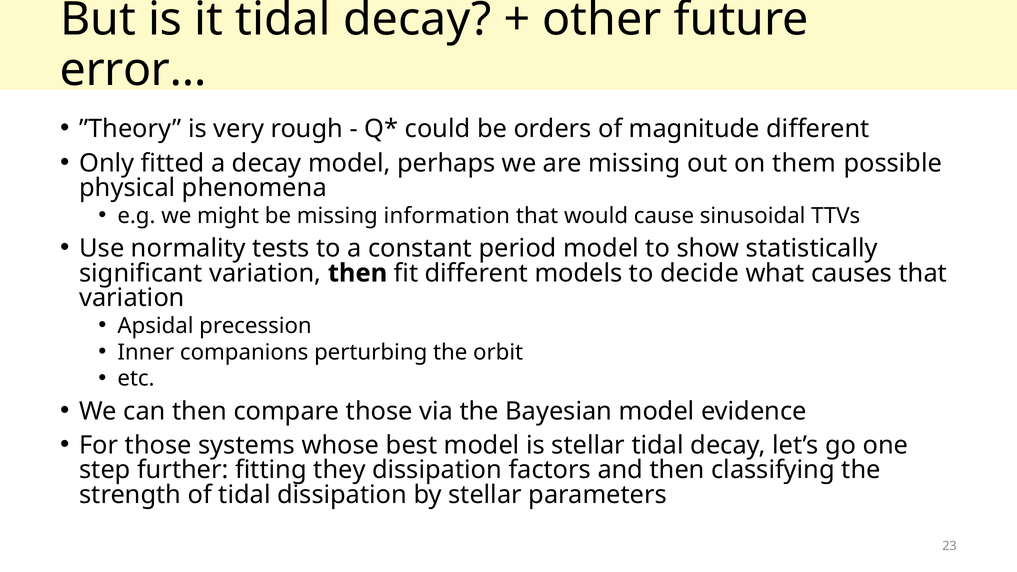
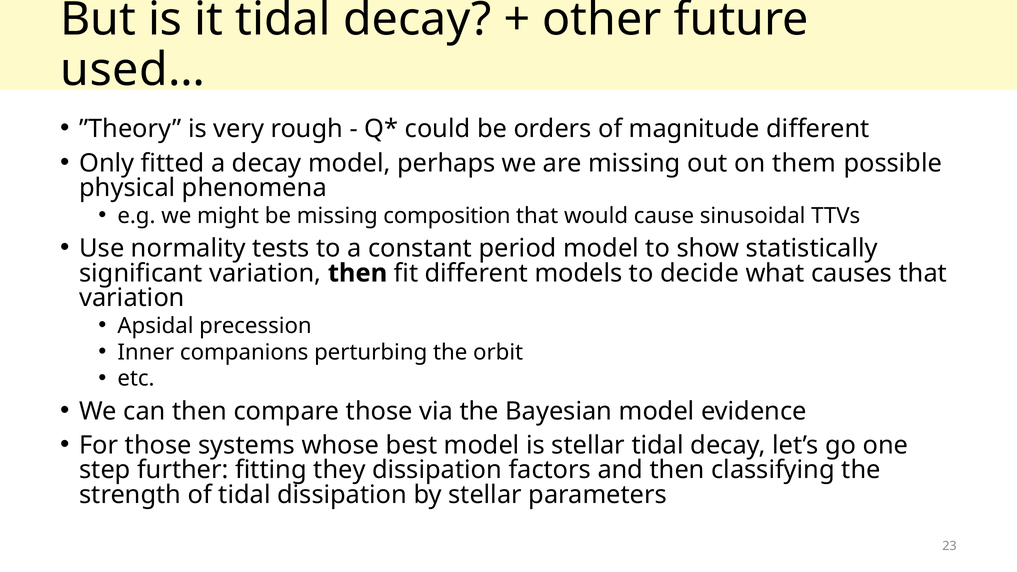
error…: error… -> used…
information: information -> composition
